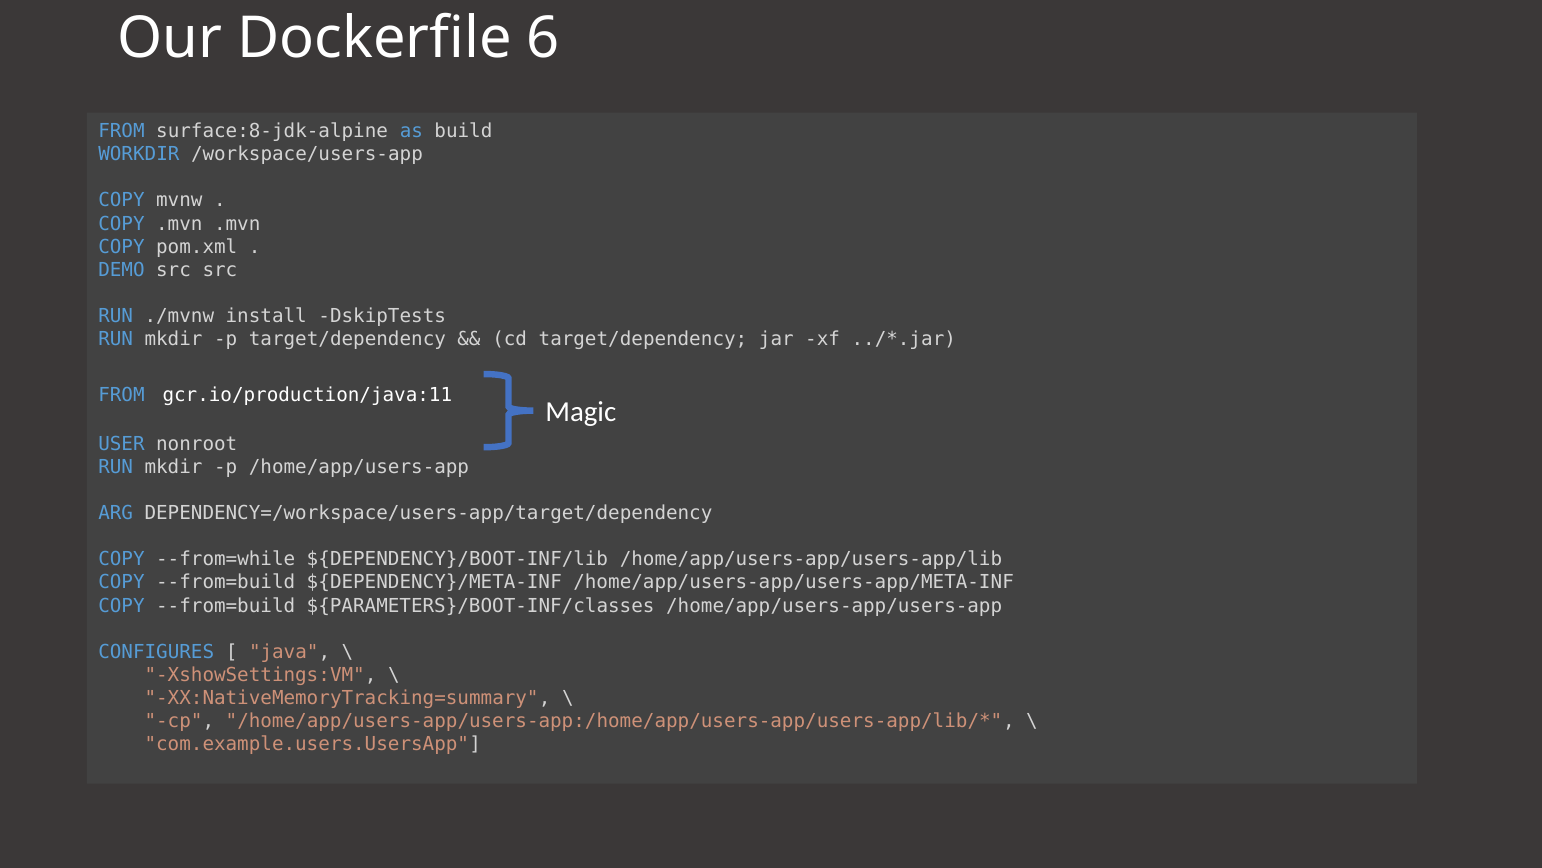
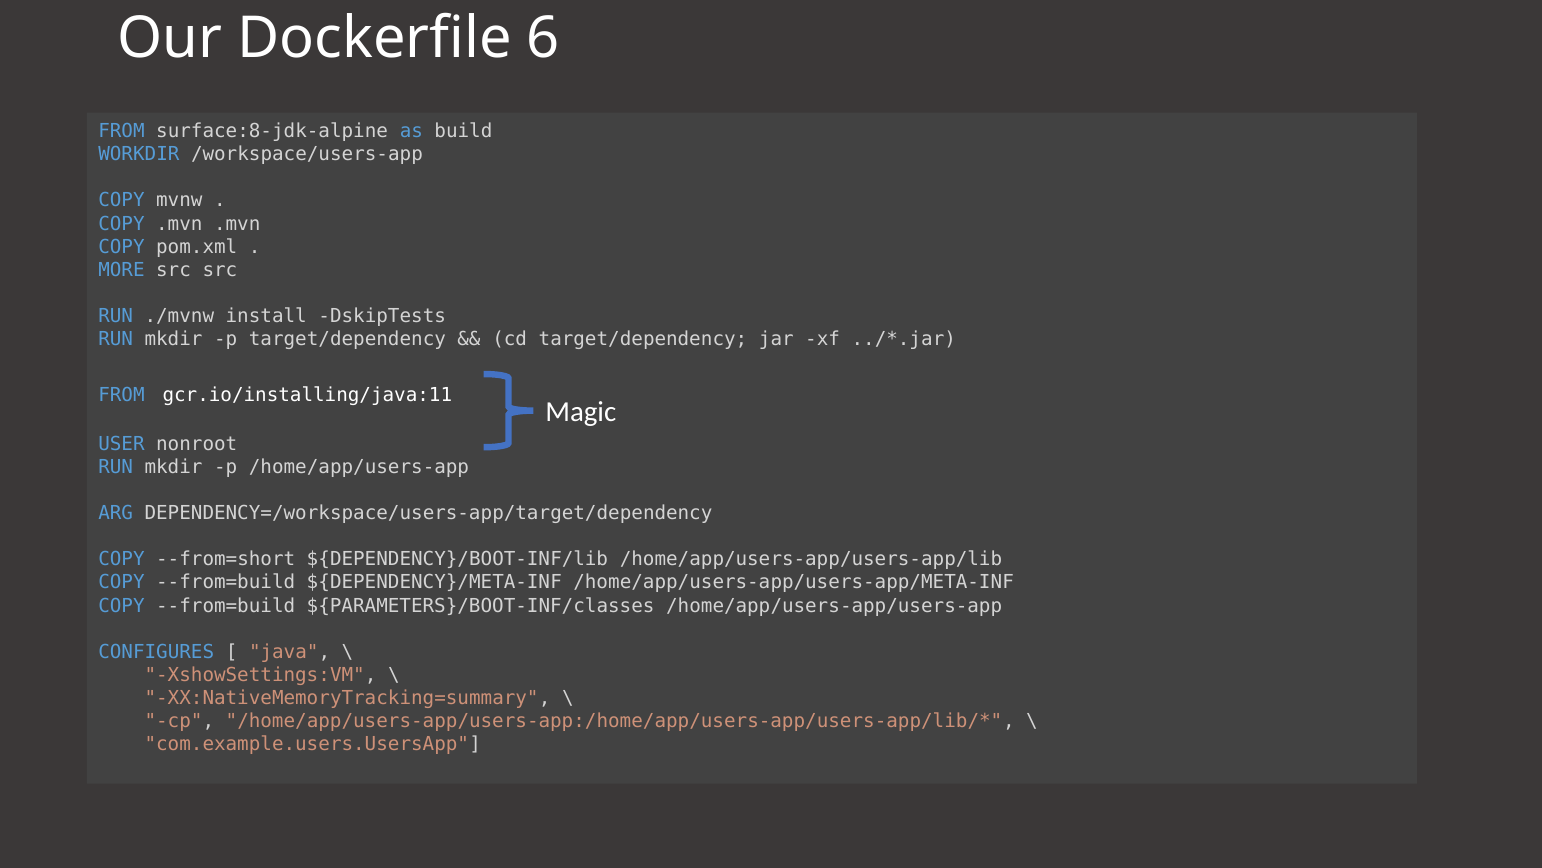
DEMO: DEMO -> MORE
gcr.io/production/java:11: gcr.io/production/java:11 -> gcr.io/installing/java:11
--from=while: --from=while -> --from=short
